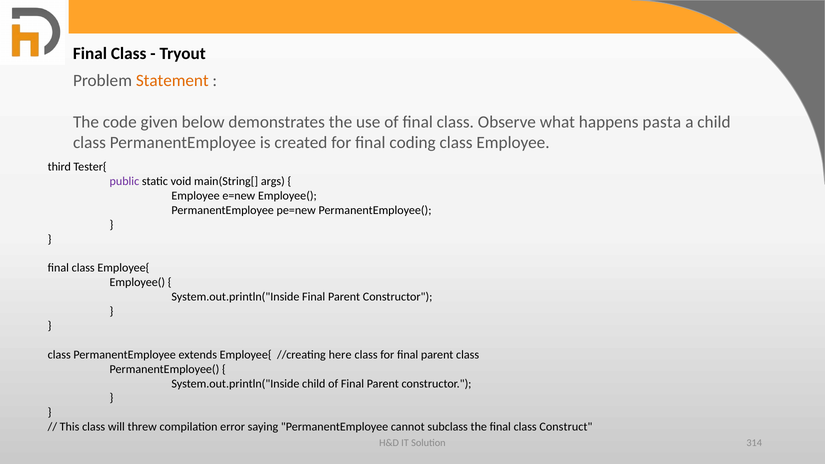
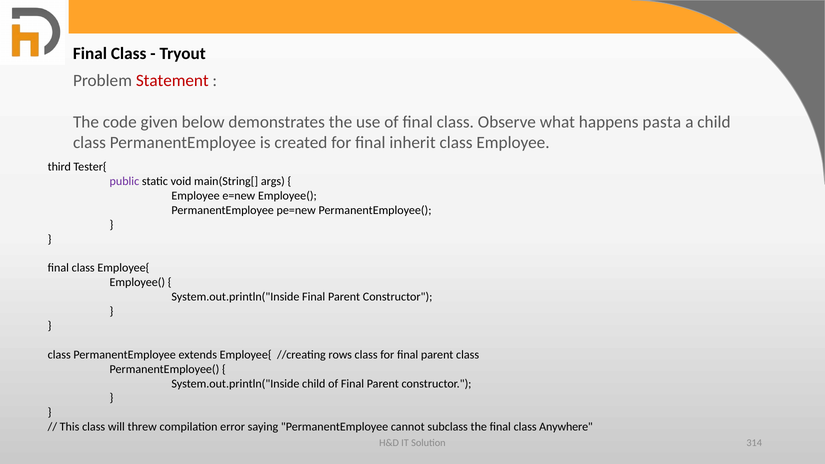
Statement colour: orange -> red
coding: coding -> inherit
here: here -> rows
Construct: Construct -> Anywhere
